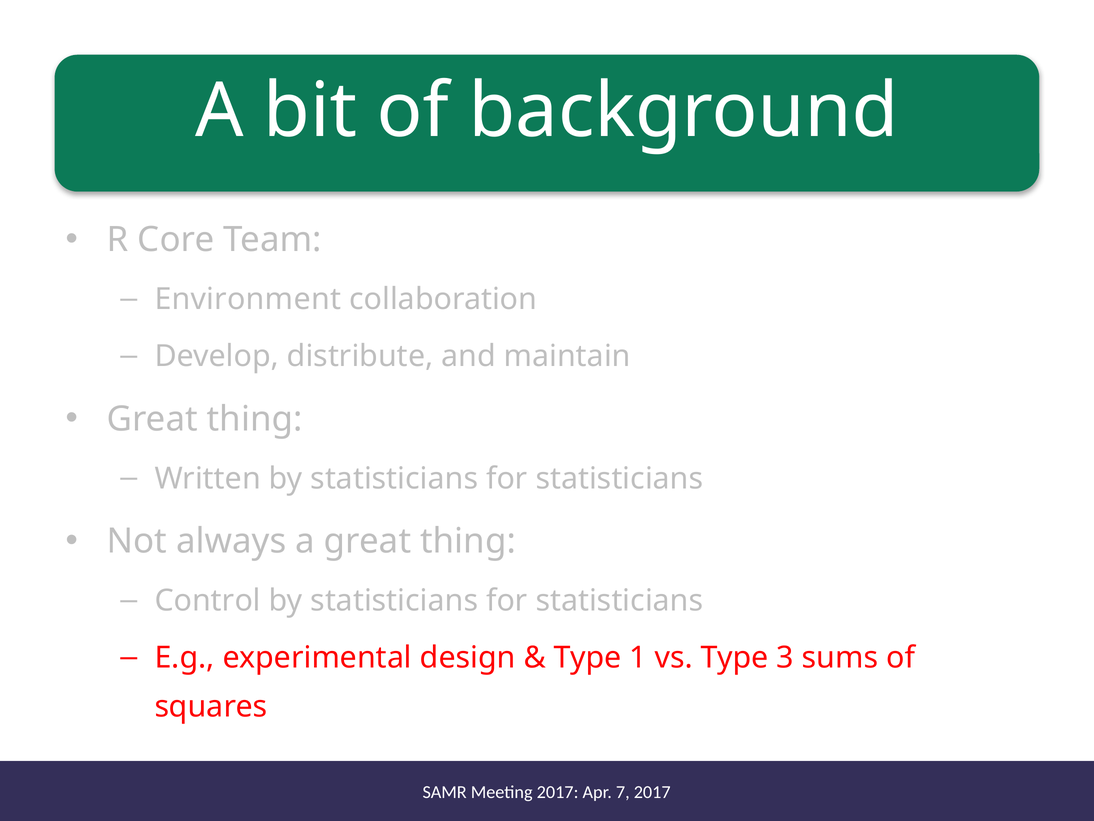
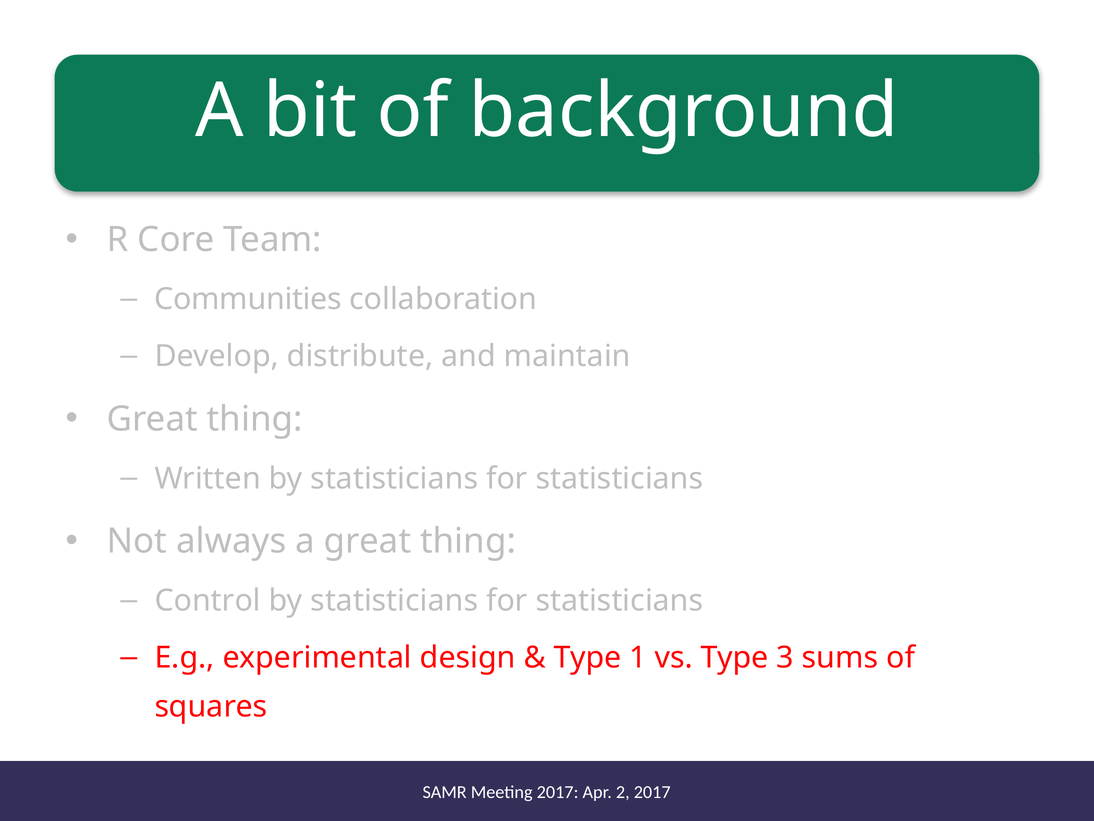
Environment: Environment -> Communities
7: 7 -> 2
